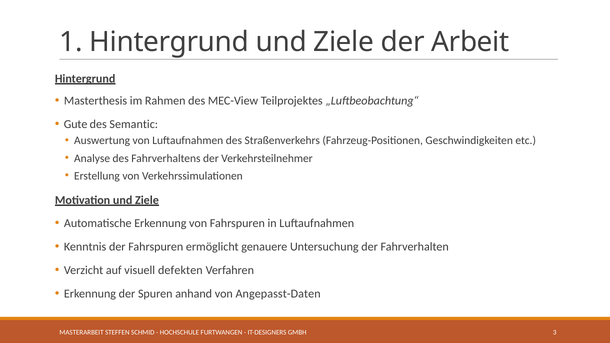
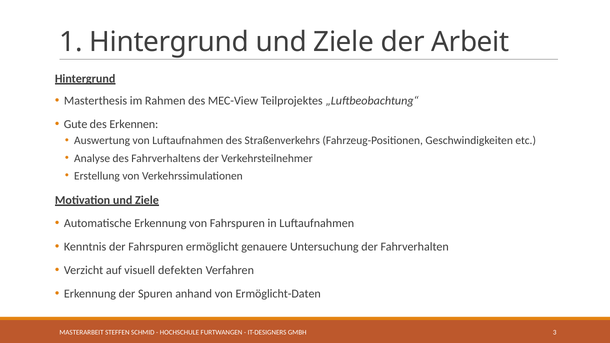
Semantic: Semantic -> Erkennen
Angepasst-Daten: Angepasst-Daten -> Ermöglicht-Daten
